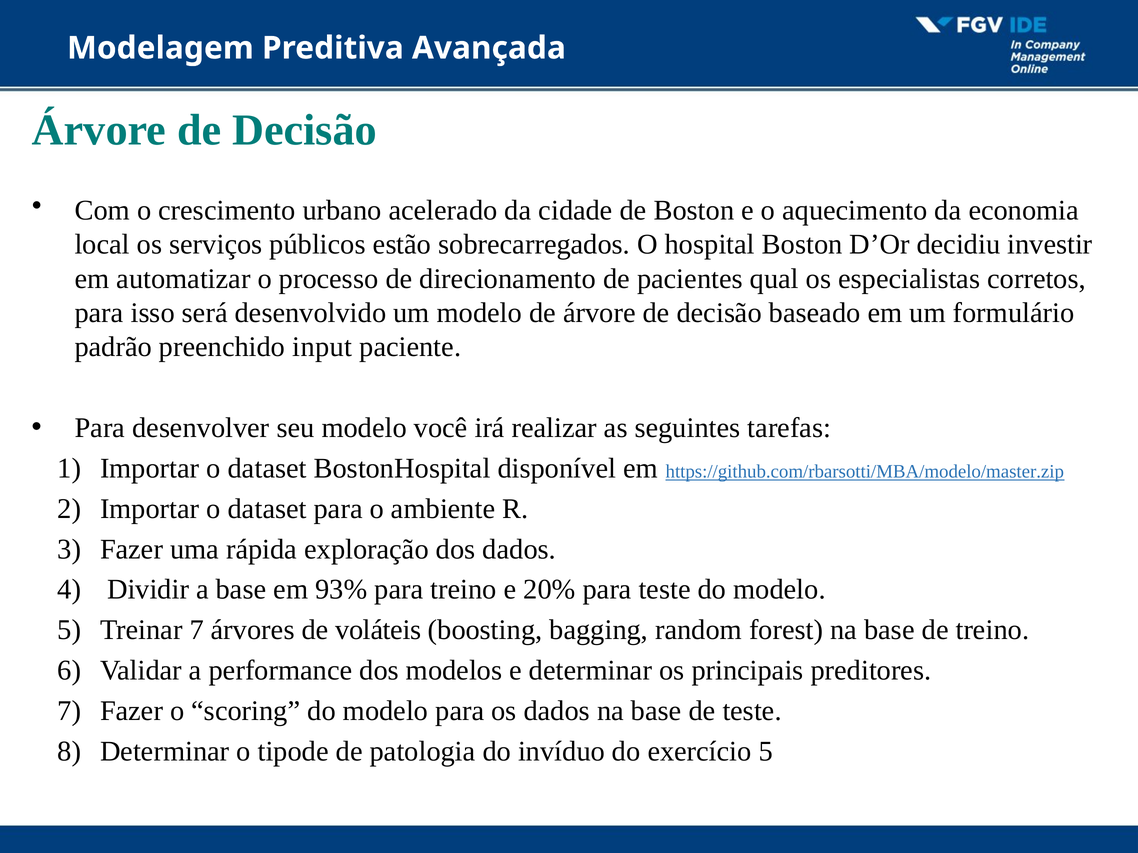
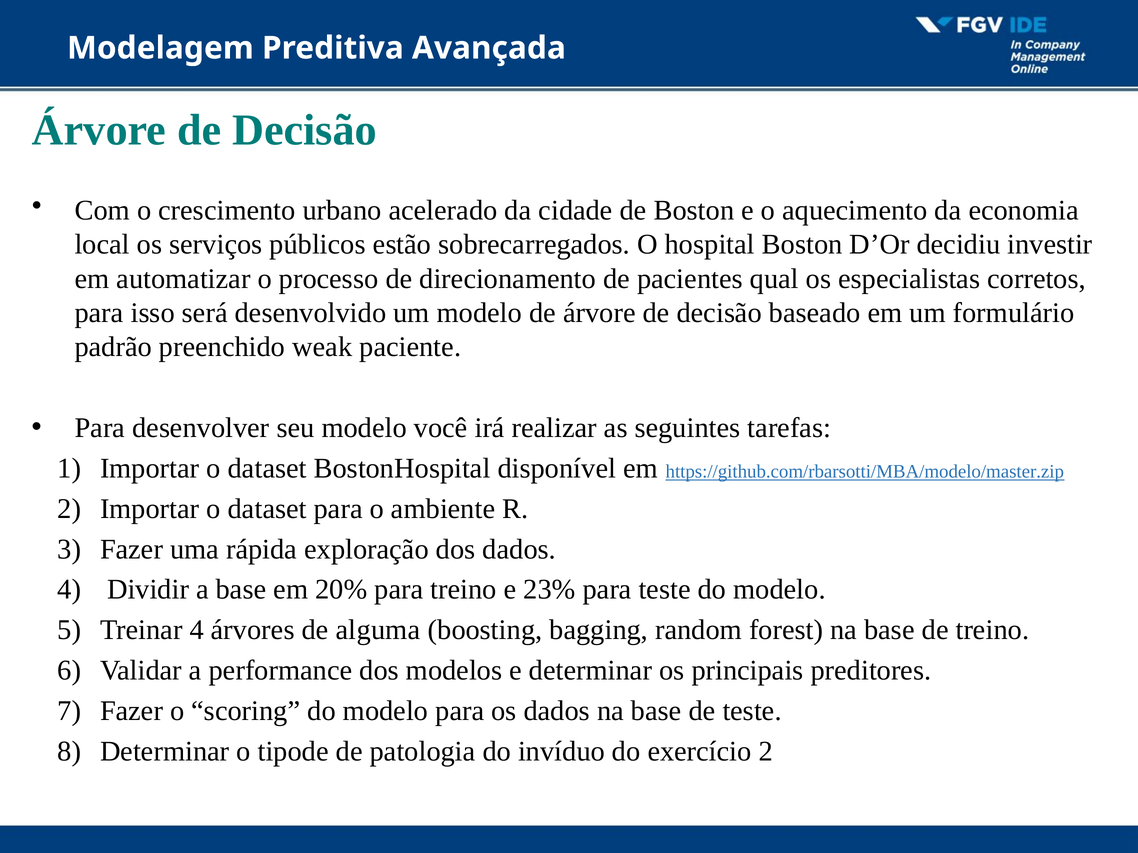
input: input -> weak
93%: 93% -> 20%
20%: 20% -> 23%
Treinar 7: 7 -> 4
voláteis: voláteis -> alguma
exercício 5: 5 -> 2
